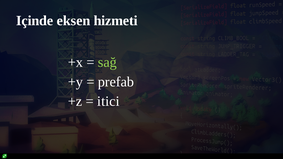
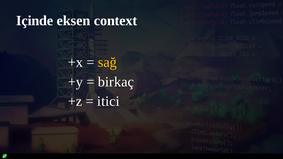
hizmeti: hizmeti -> context
sağ colour: light green -> yellow
prefab: prefab -> birkaç
